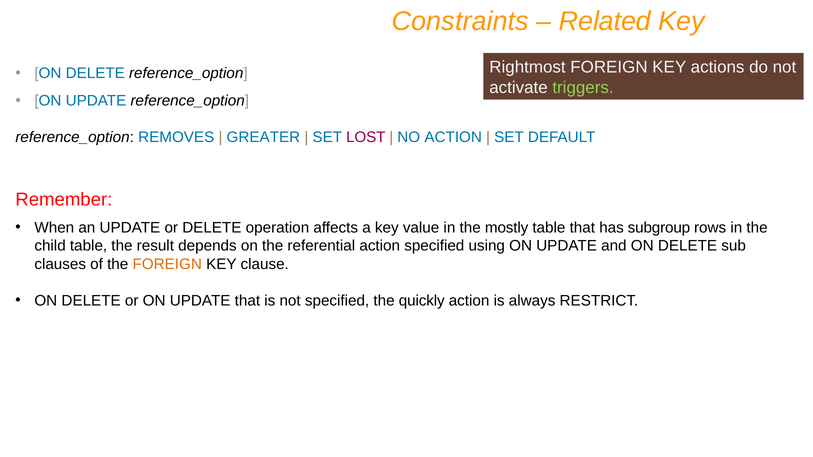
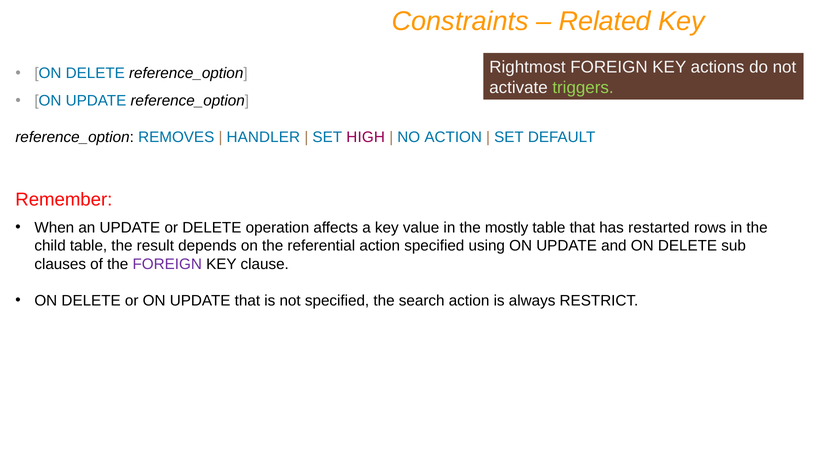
GREATER: GREATER -> HANDLER
LOST: LOST -> HIGH
subgroup: subgroup -> restarted
FOREIGN at (167, 264) colour: orange -> purple
quickly: quickly -> search
